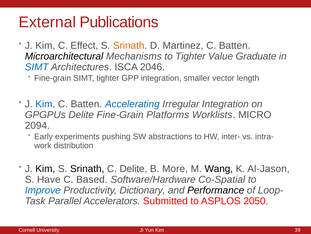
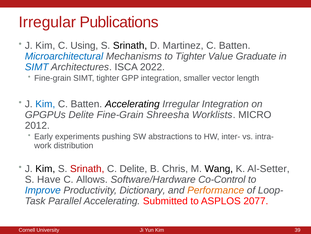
External at (47, 22): External -> Irregular
Effect: Effect -> Using
Srinath at (130, 45) colour: orange -> black
Microarchitectural colour: black -> blue
2046: 2046 -> 2022
Accelerating at (132, 104) colour: blue -> black
Platforms: Platforms -> Shreesha
2094: 2094 -> 2012
Srinath at (87, 168) colour: black -> red
More: More -> Chris
Al-Jason: Al-Jason -> Al-Setter
Based: Based -> Allows
Co-Spatial: Co-Spatial -> Co-Control
Performance colour: black -> orange
Parallel Accelerators: Accelerators -> Accelerating
2050: 2050 -> 2077
